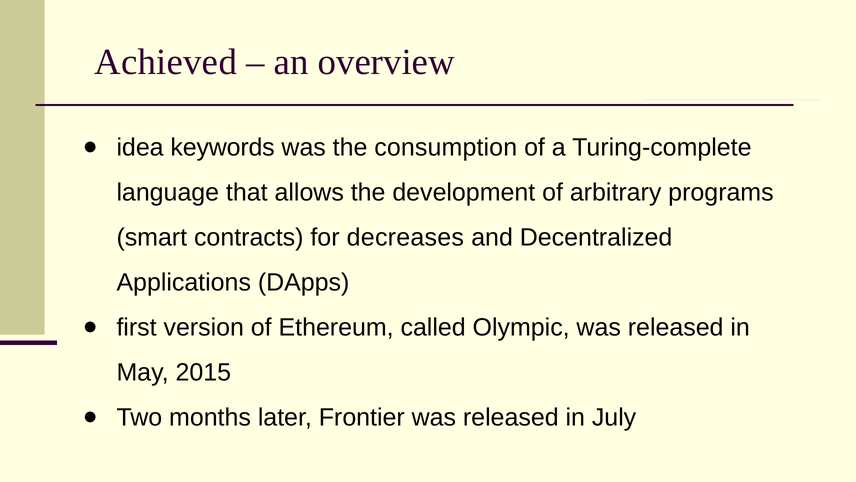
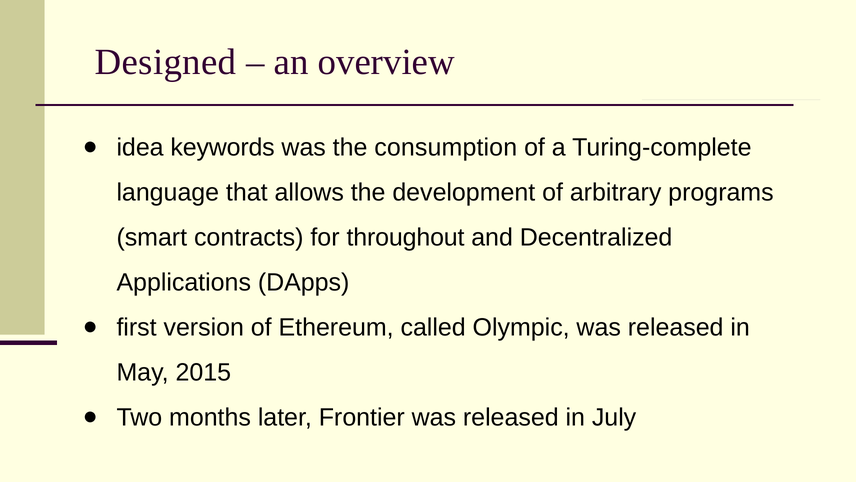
Achieved: Achieved -> Designed
decreases: decreases -> throughout
